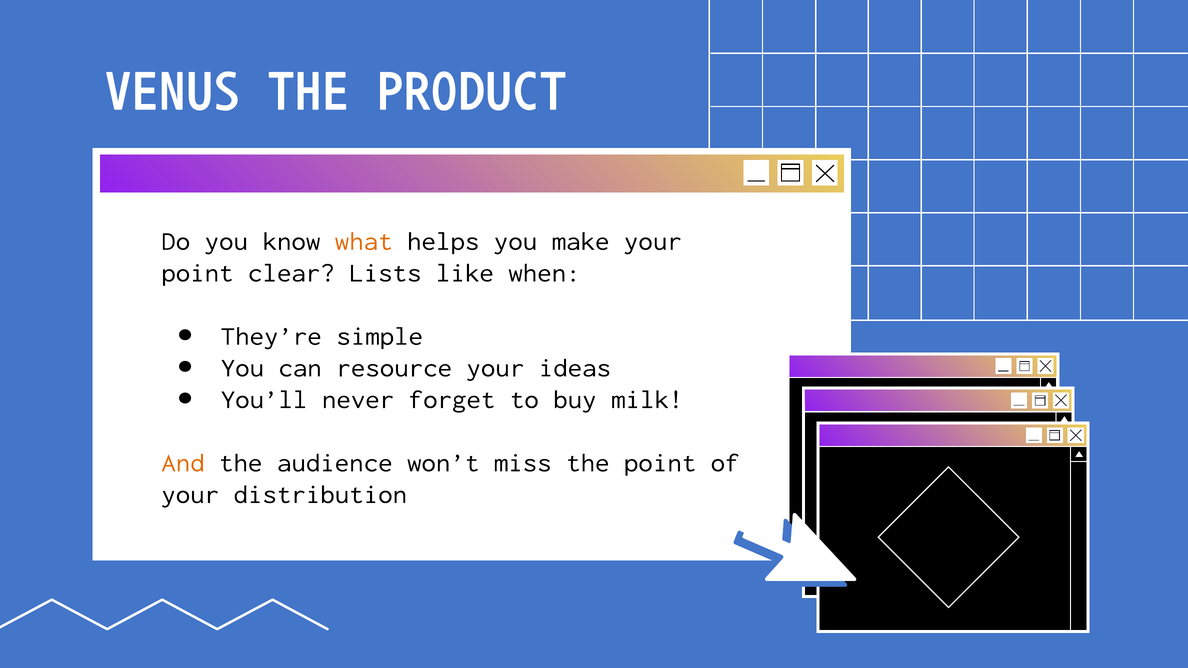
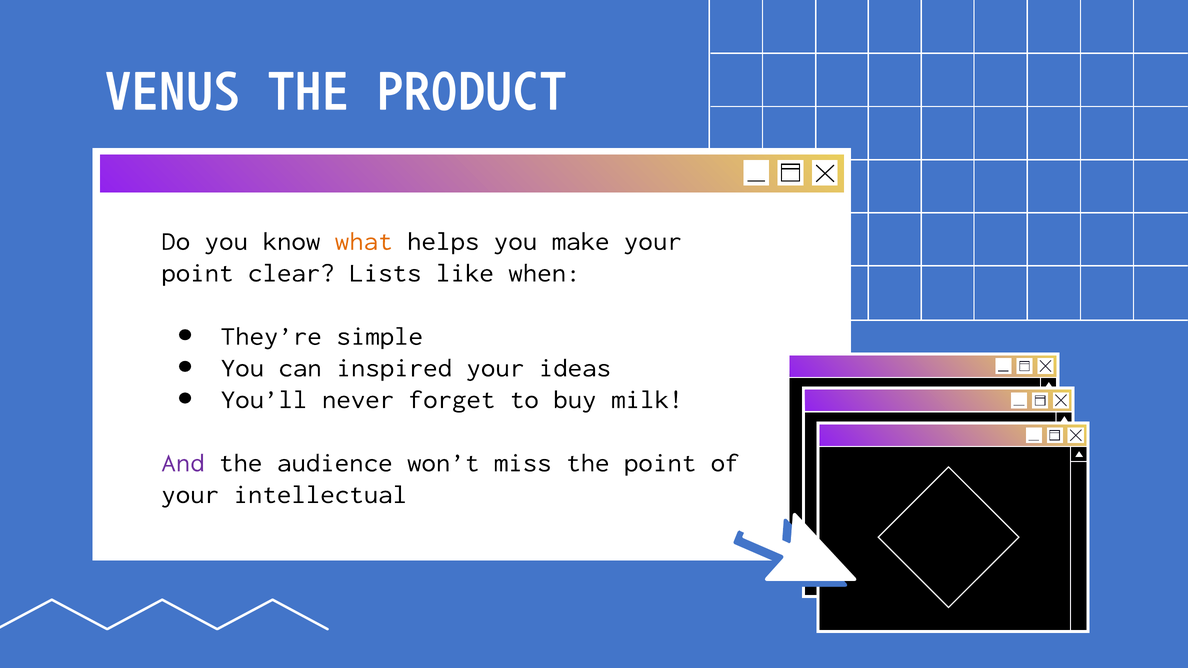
resource: resource -> inspired
And colour: orange -> purple
distribution: distribution -> intellectual
